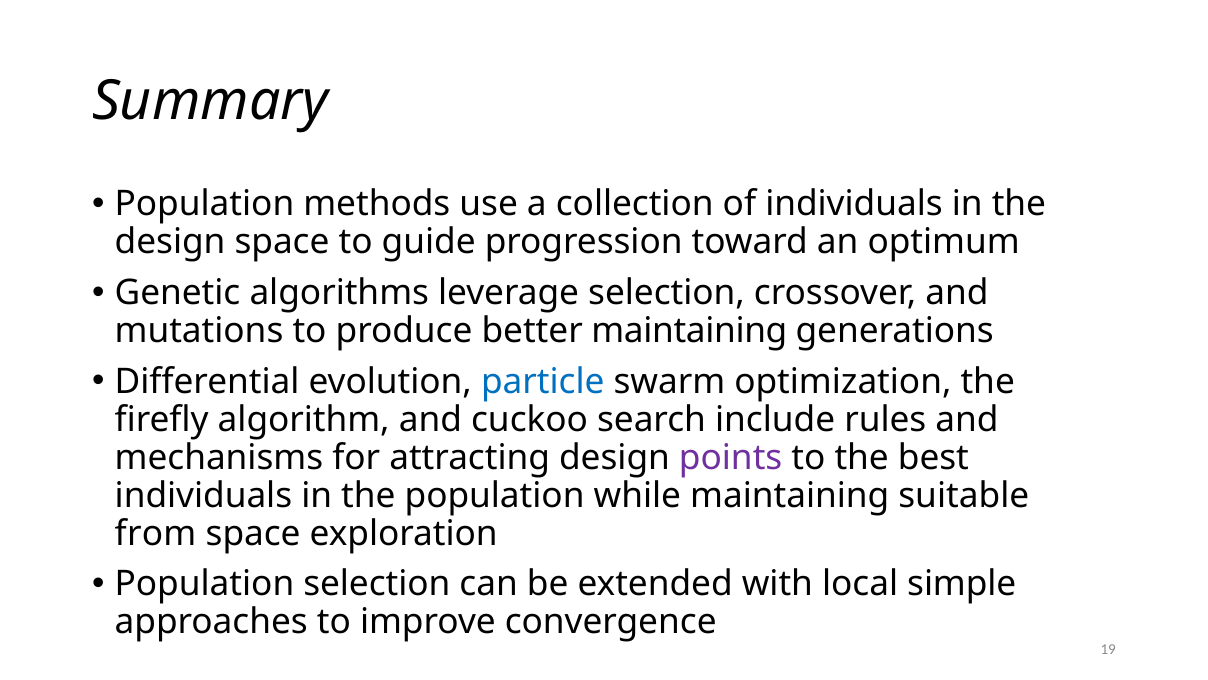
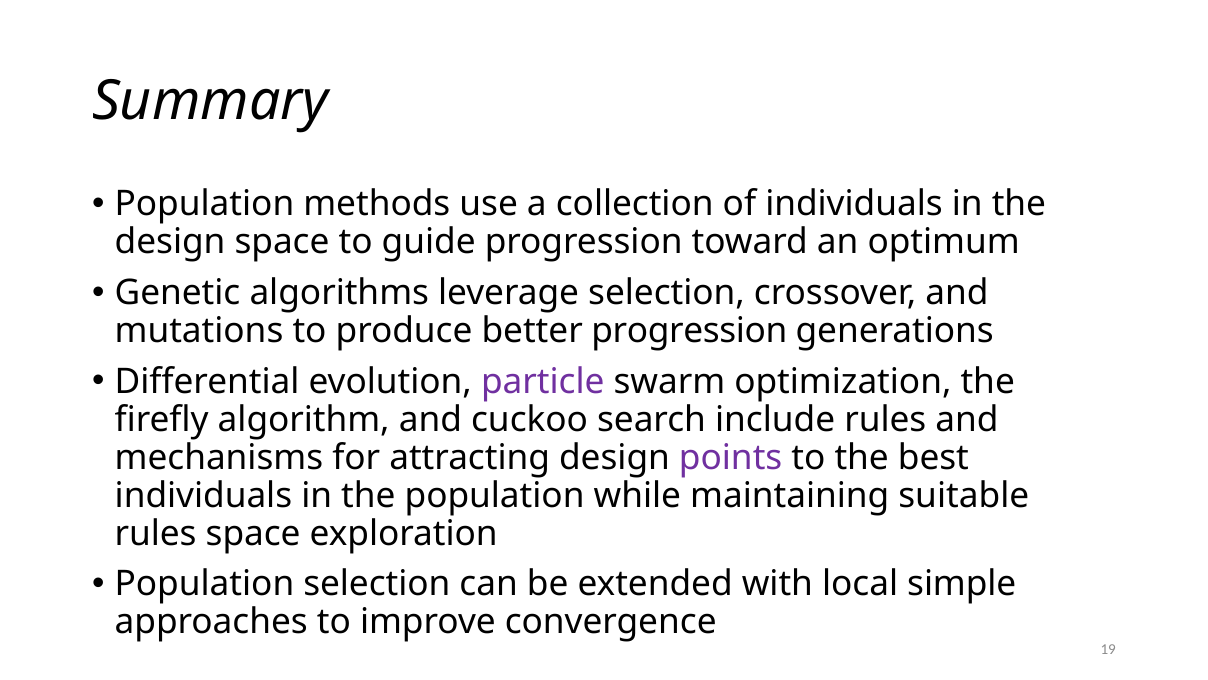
better maintaining: maintaining -> progression
particle colour: blue -> purple
from at (156, 533): from -> rules
